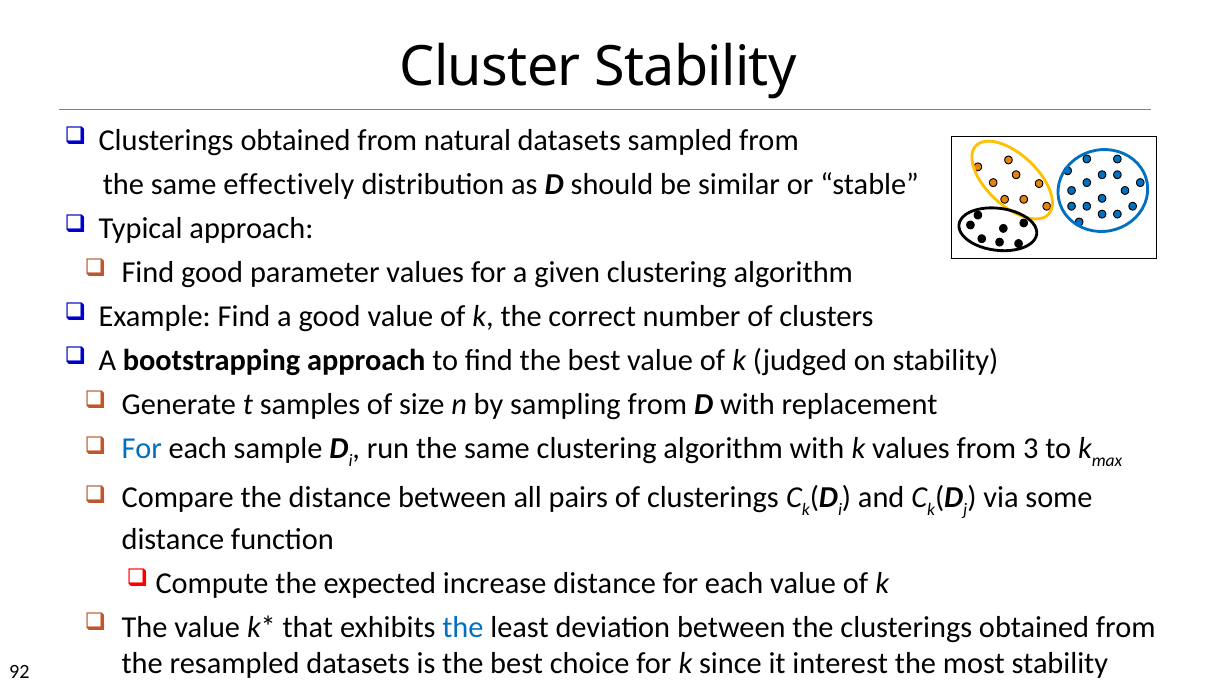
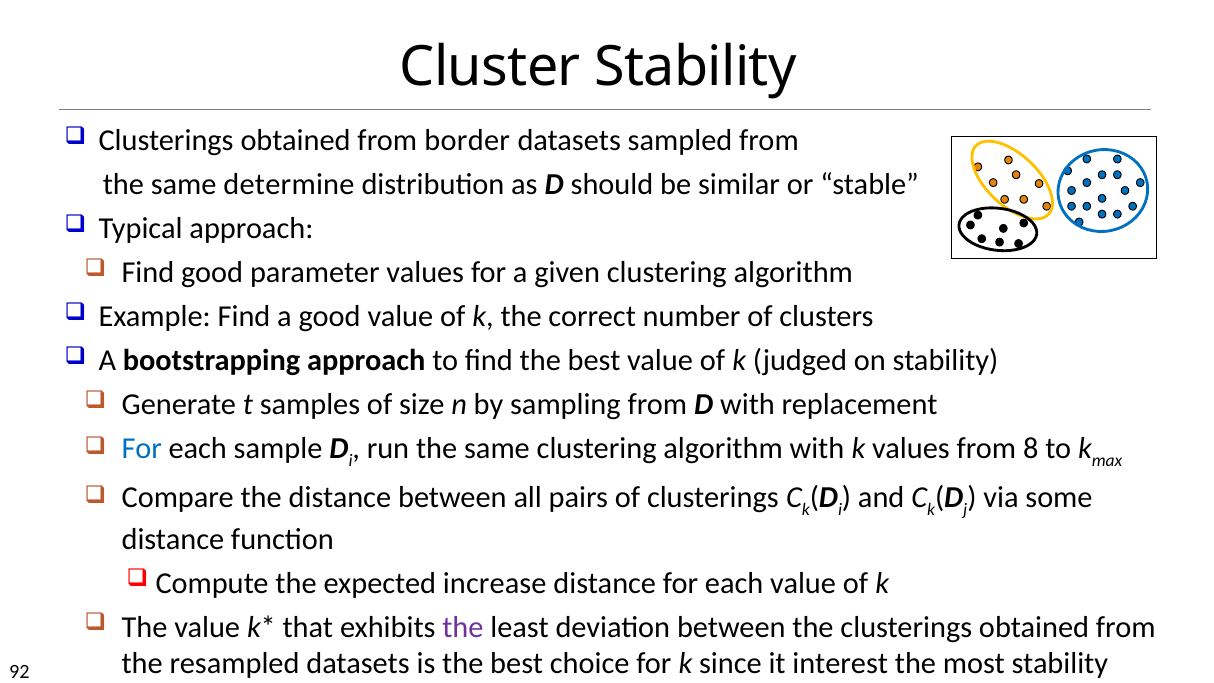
natural: natural -> border
effectively: effectively -> determine
3: 3 -> 8
the at (463, 627) colour: blue -> purple
